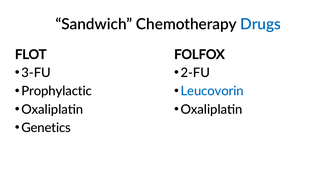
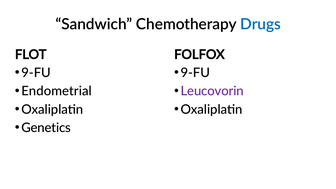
3-FU at (36, 73): 3-FU -> 9-FU
2-FU at (195, 73): 2-FU -> 9-FU
Prophylactic: Prophylactic -> Endometrial
Leucovorin colour: blue -> purple
